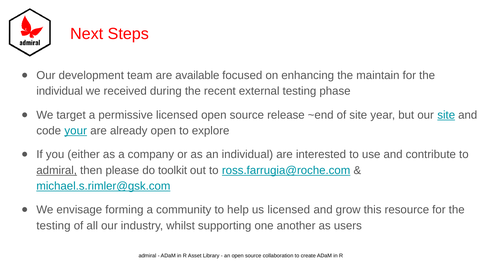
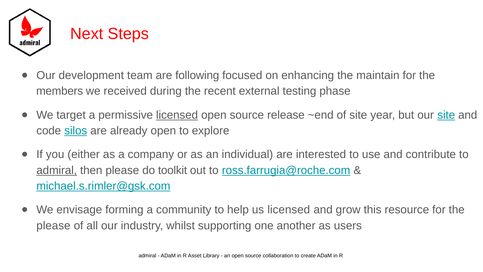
available: available -> following
individual at (60, 91): individual -> members
licensed at (177, 115) underline: none -> present
your: your -> silos
testing at (53, 225): testing -> please
